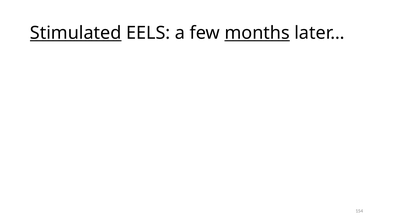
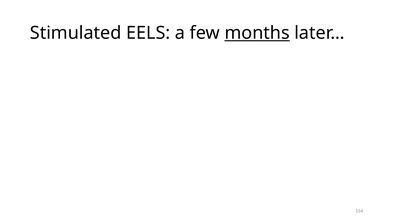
Stimulated underline: present -> none
